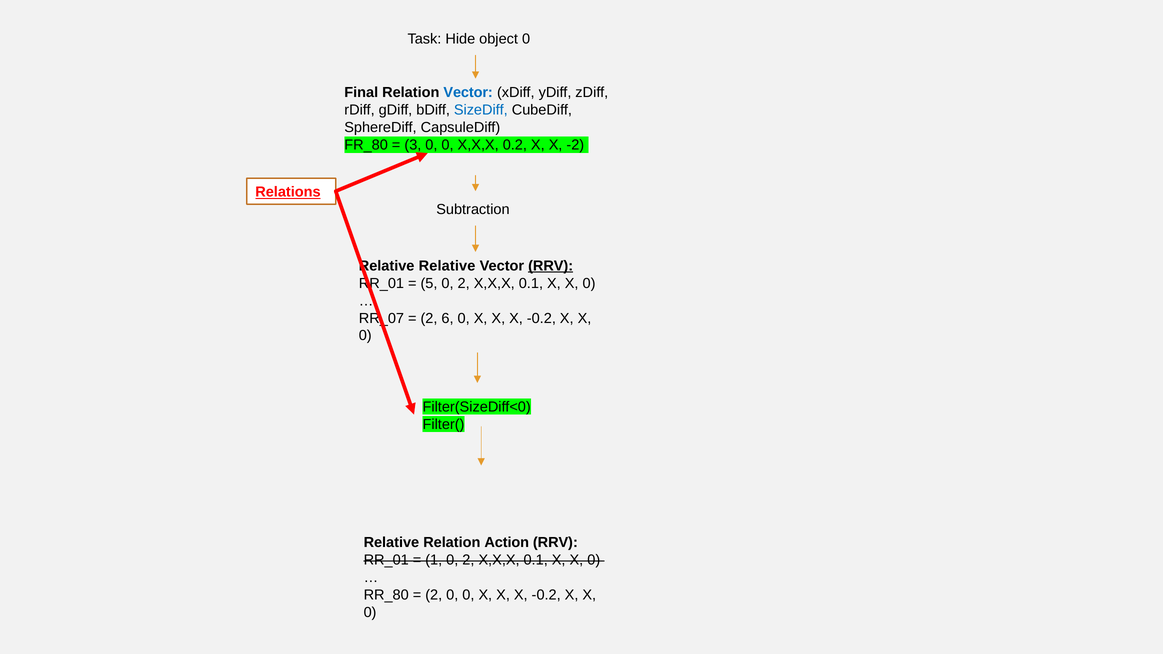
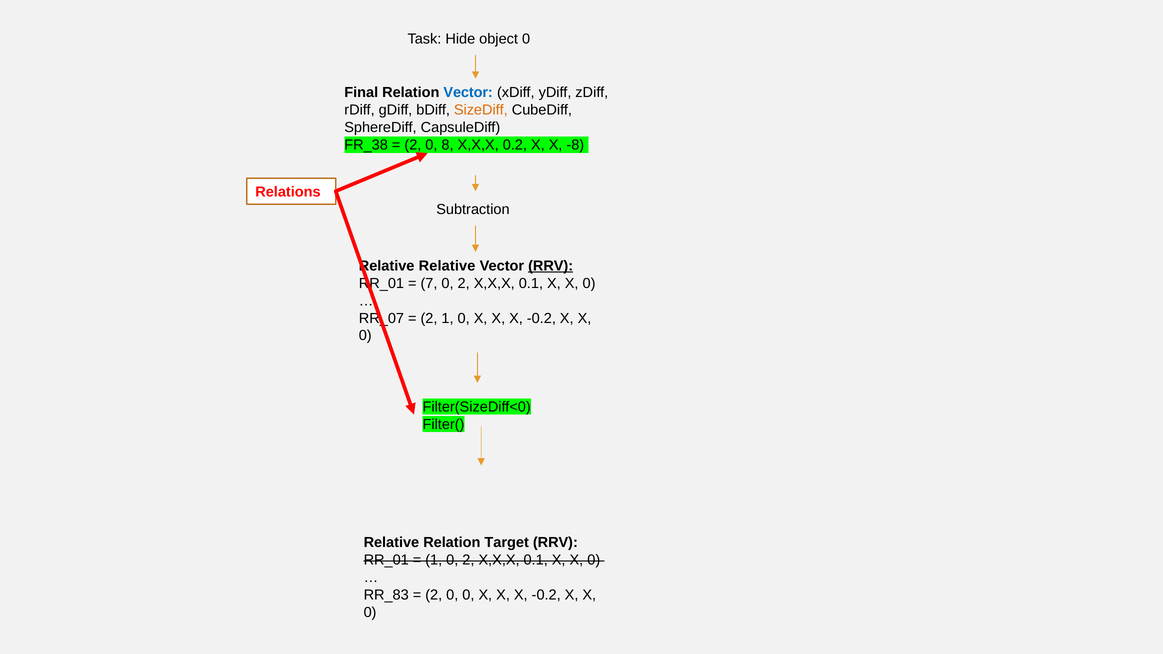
SizeDiff colour: blue -> orange
FR_80: FR_80 -> FR_38
3 at (413, 145): 3 -> 2
0 at (447, 145): 0 -> 8
-2: -2 -> -8
Relations underline: present -> none
5: 5 -> 7
2 6: 6 -> 1
Action: Action -> Target
RR_80: RR_80 -> RR_83
